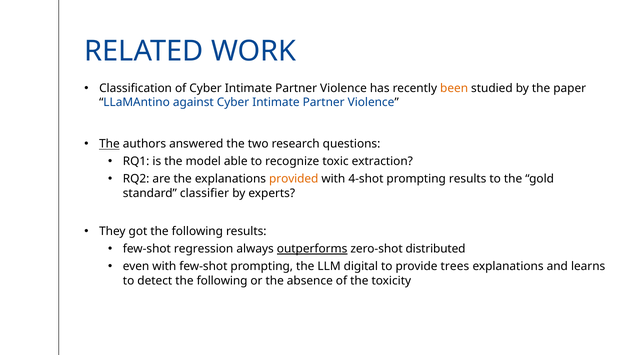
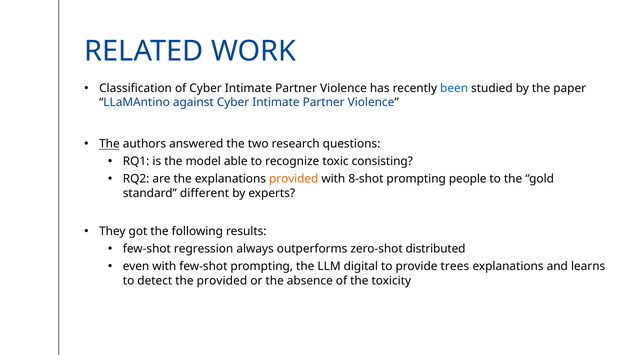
been colour: orange -> blue
extraction: extraction -> consisting
4-shot: 4-shot -> 8-shot
prompting results: results -> people
classifier: classifier -> different
outperforms underline: present -> none
detect the following: following -> provided
